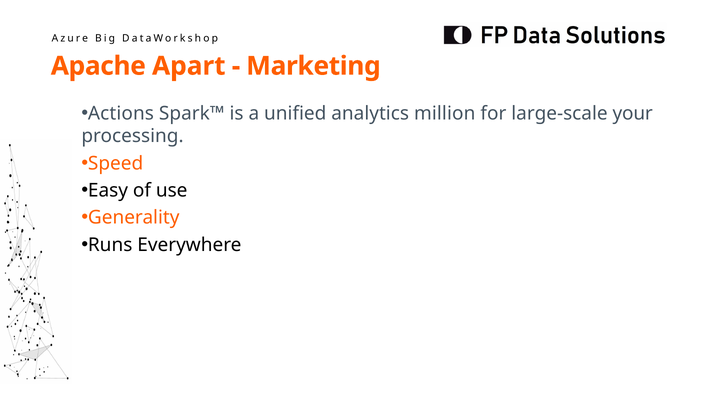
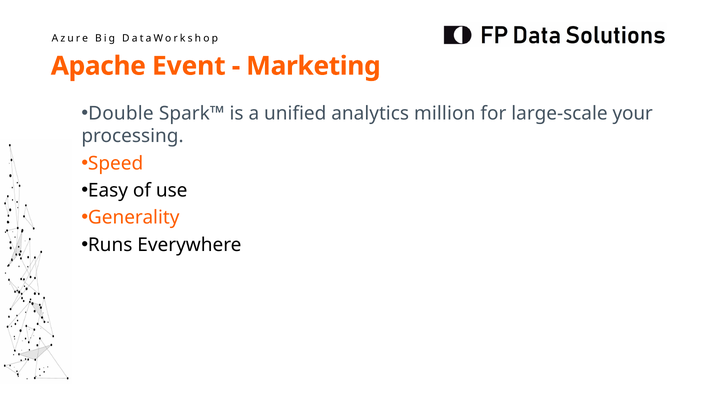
Apart: Apart -> Event
Actions: Actions -> Double
